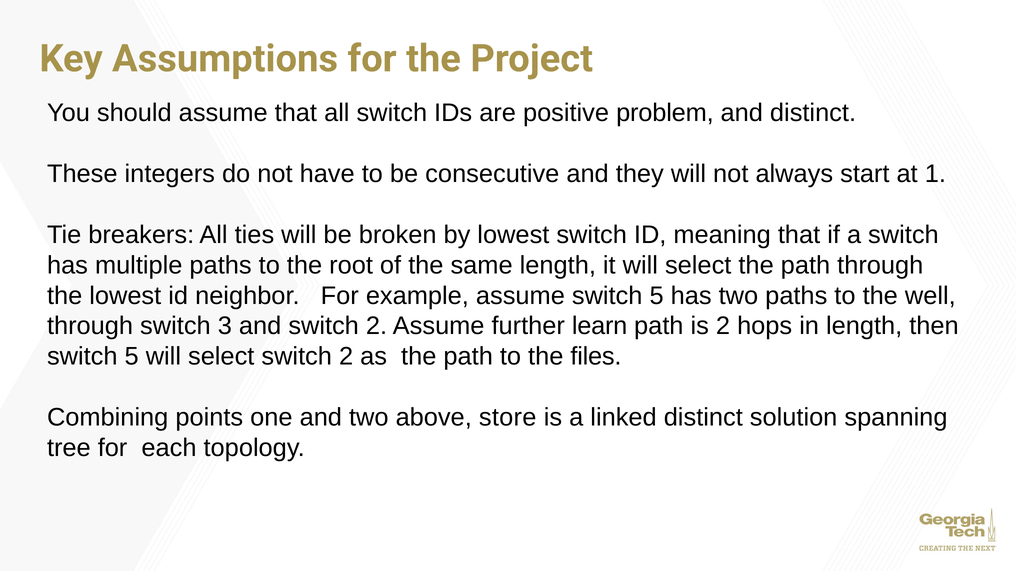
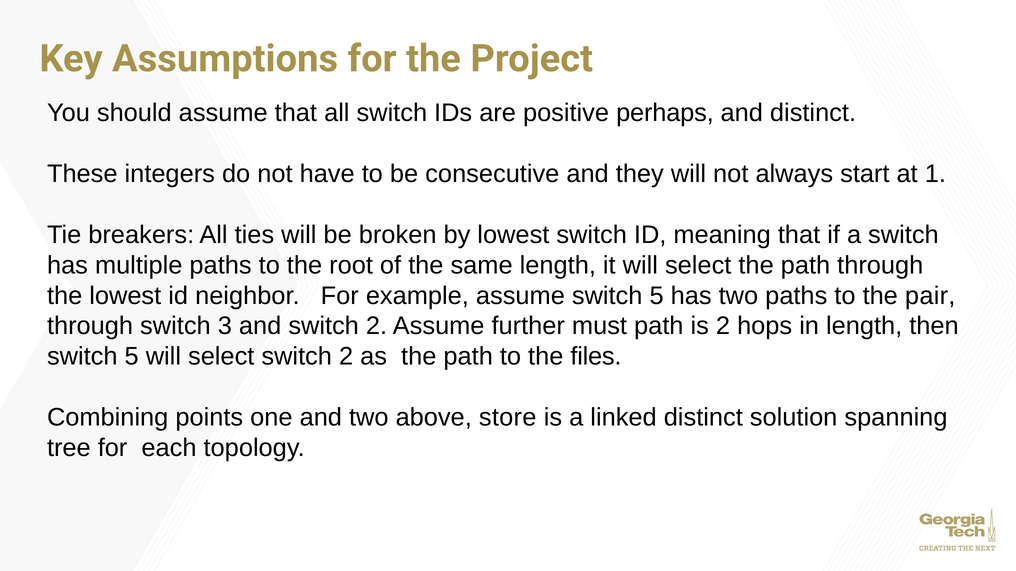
problem: problem -> perhaps
well: well -> pair
learn: learn -> must
